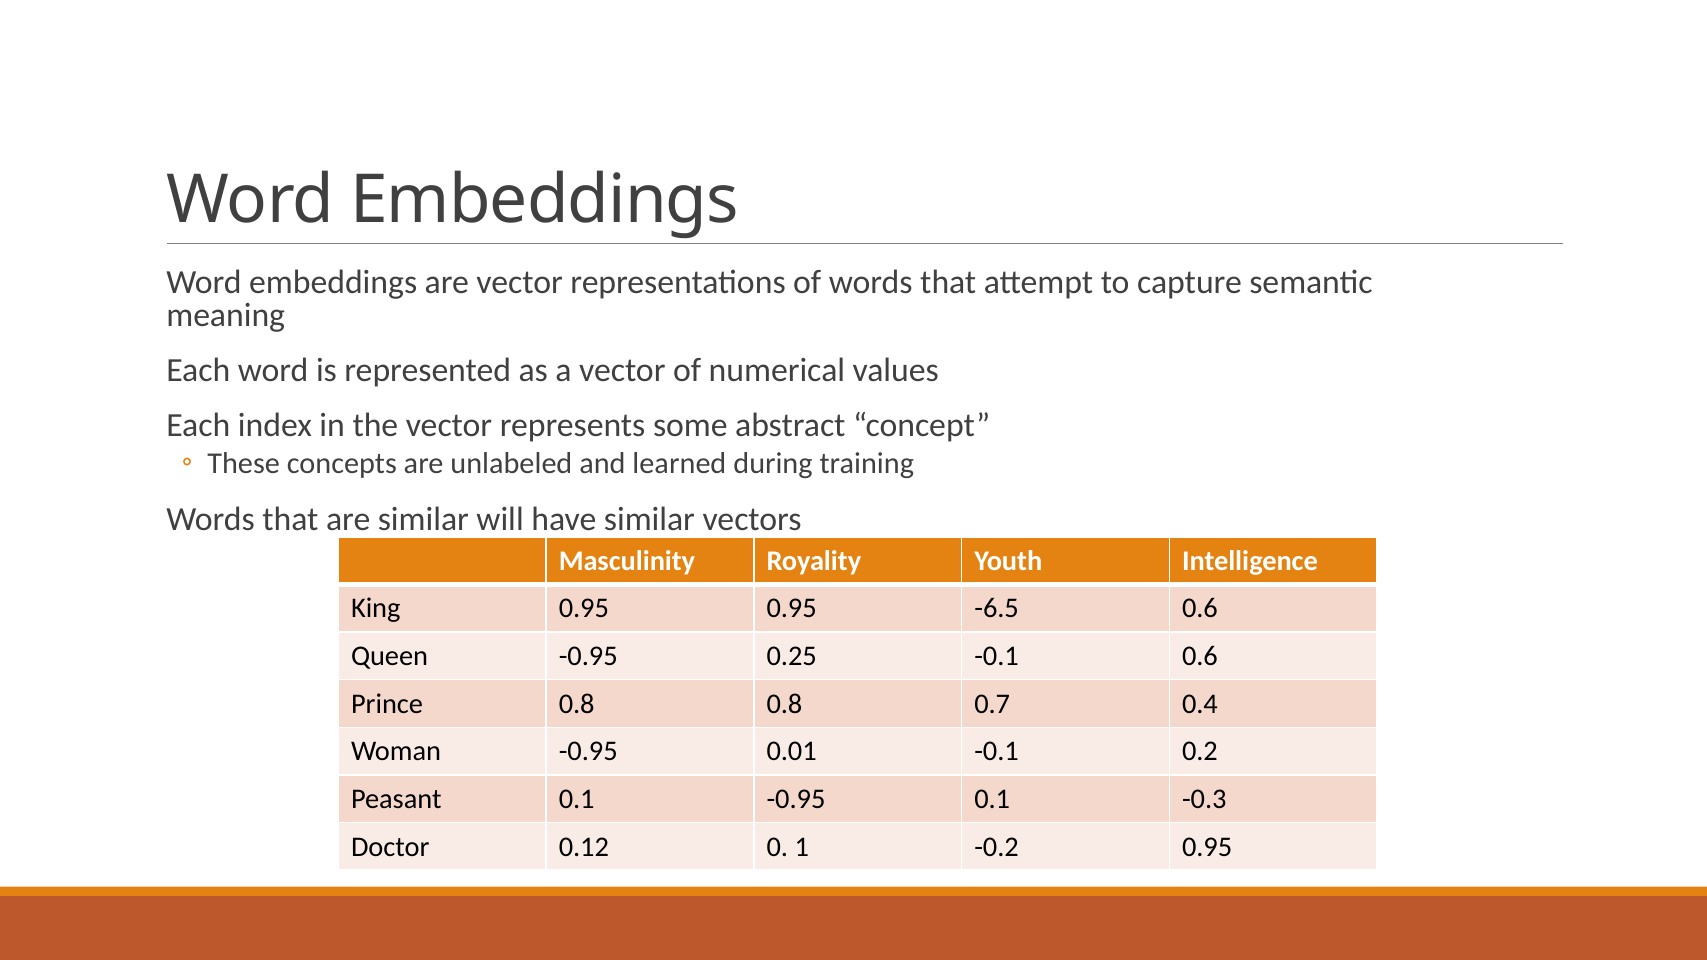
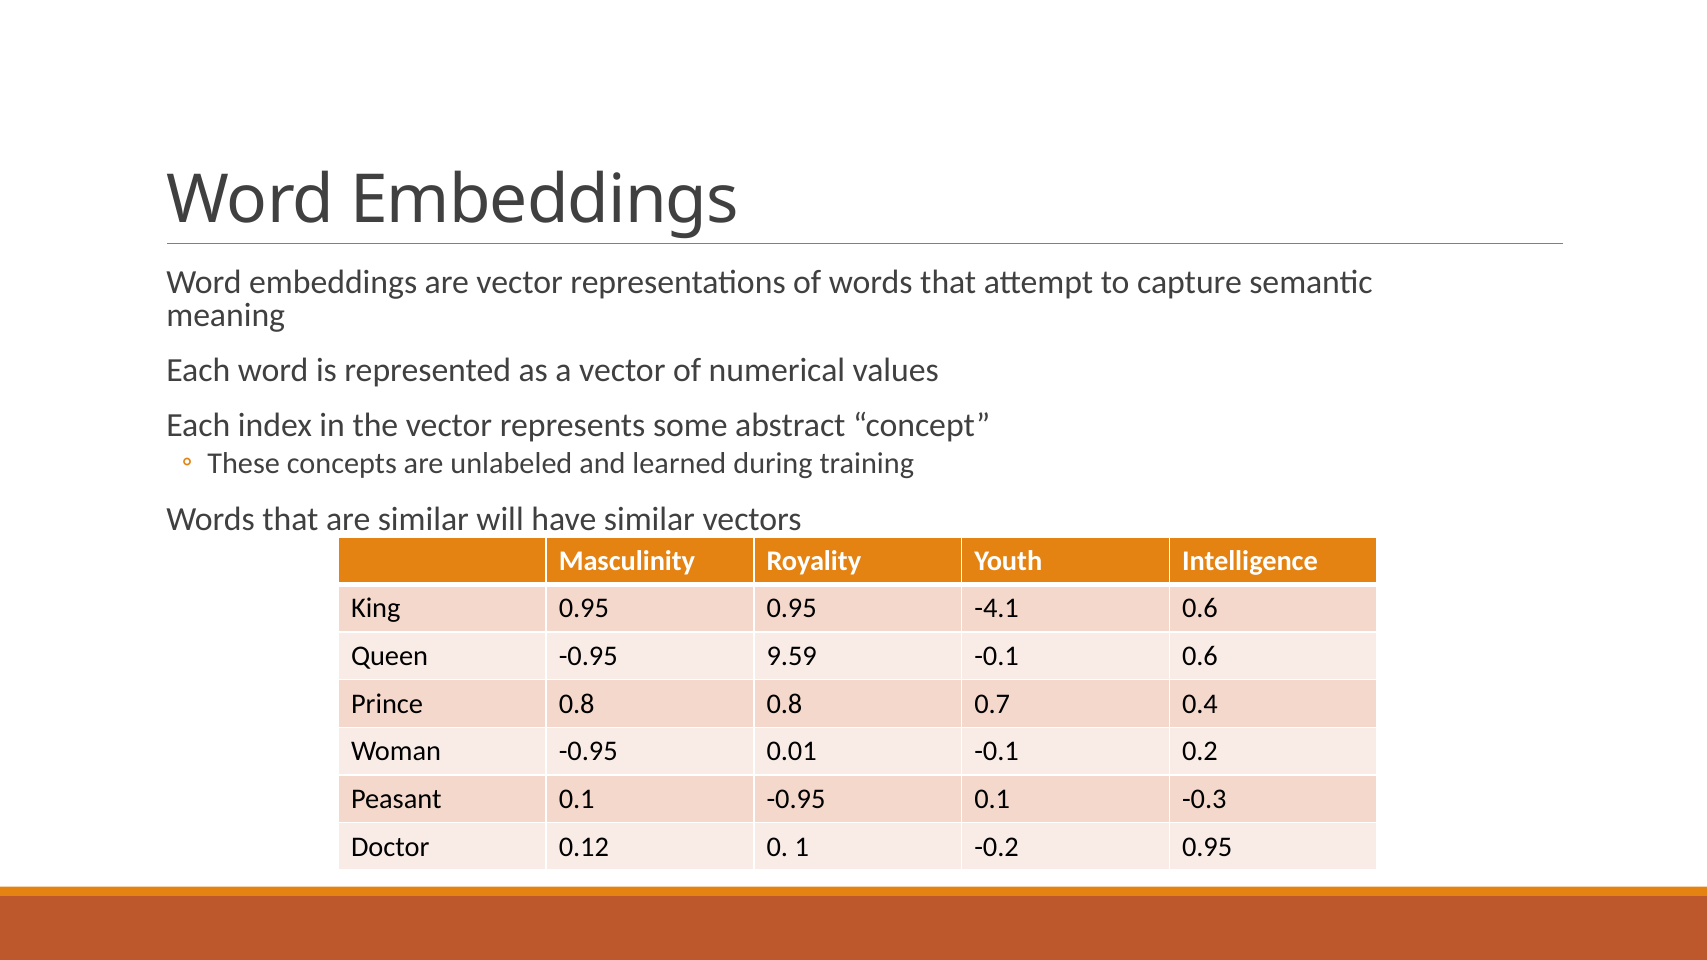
-6.5: -6.5 -> -4.1
0.25: 0.25 -> 9.59
